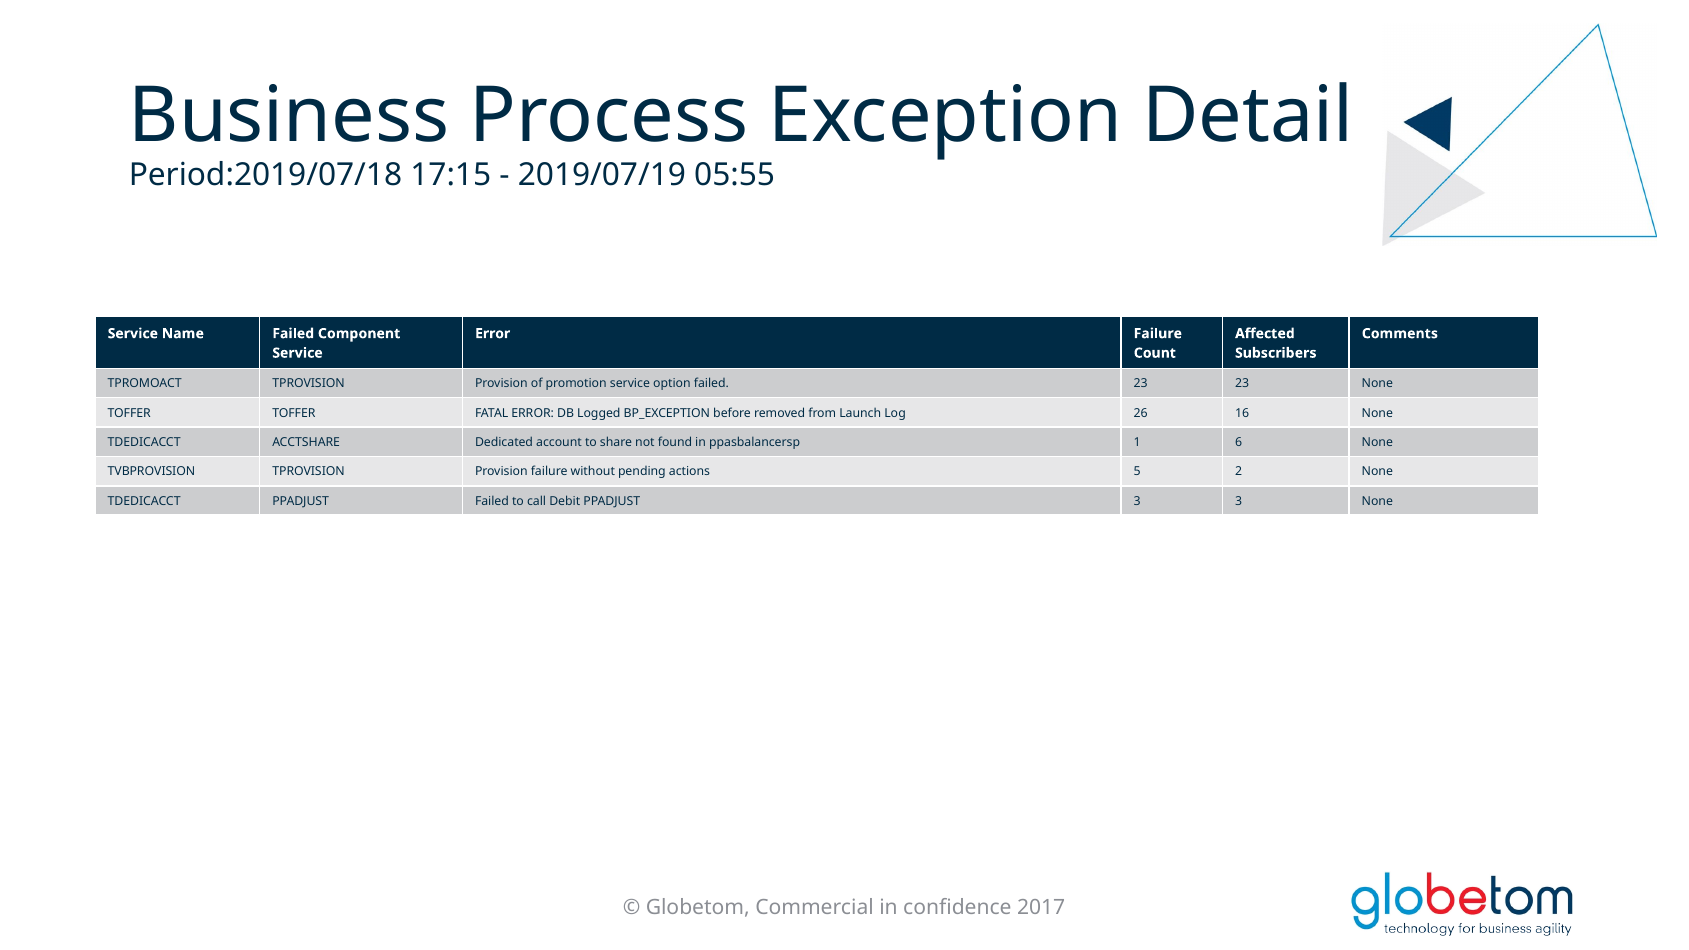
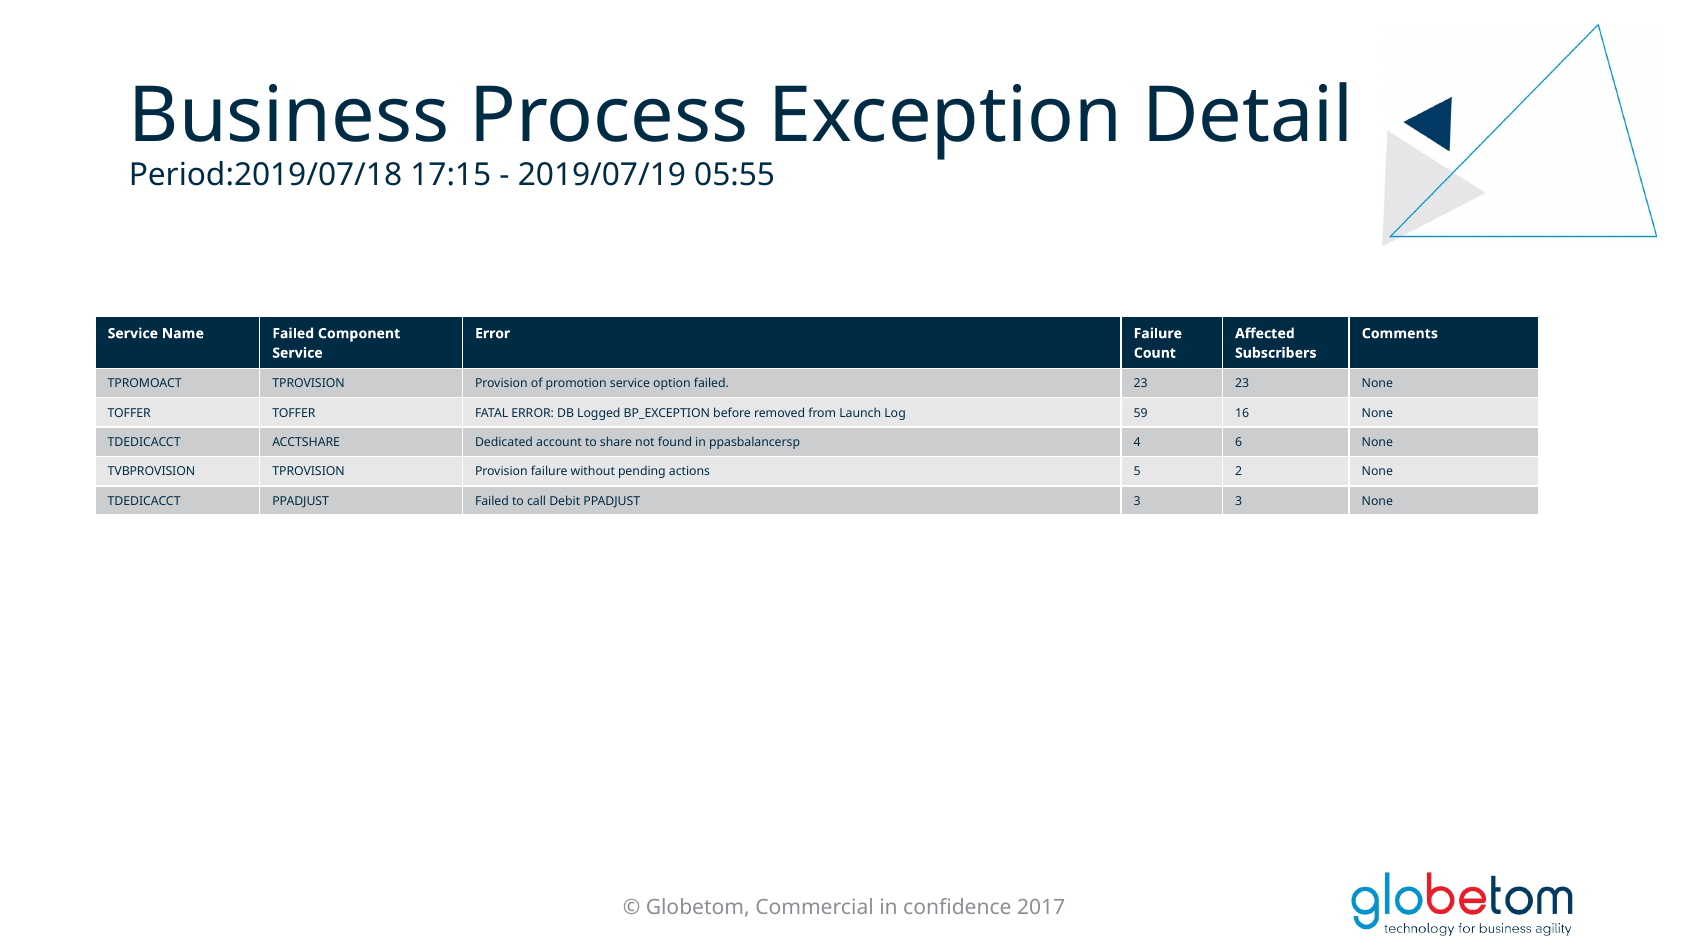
26: 26 -> 59
1: 1 -> 4
